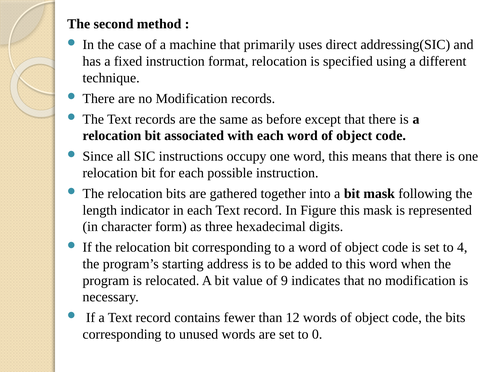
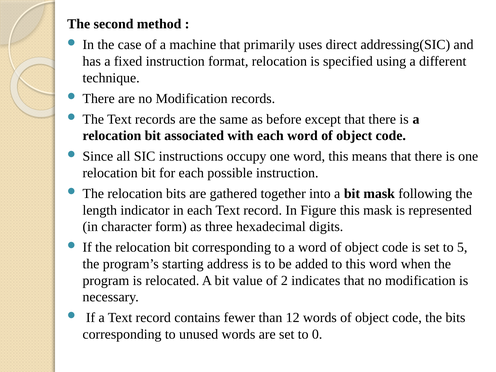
4: 4 -> 5
9: 9 -> 2
